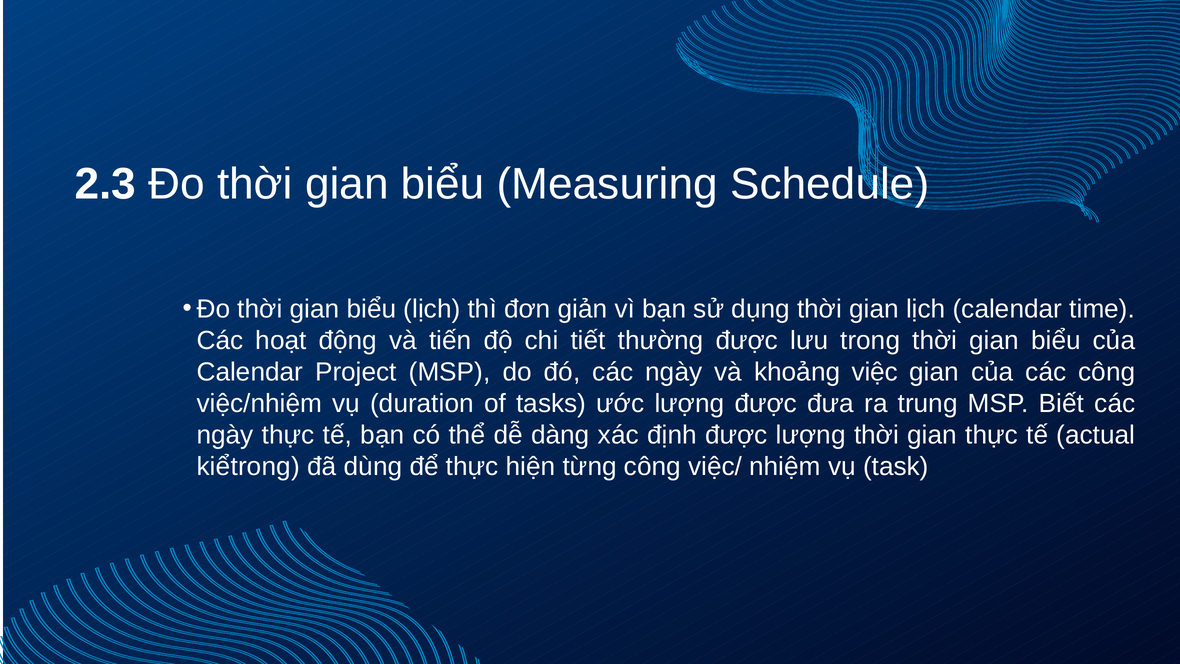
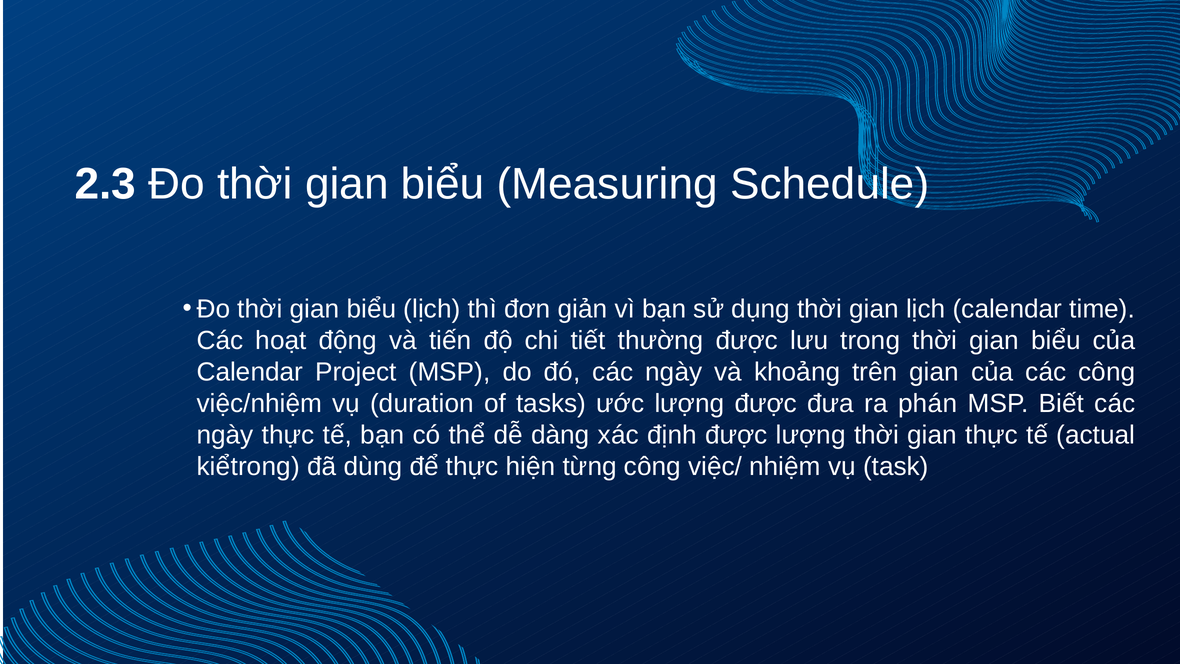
việc: việc -> trên
trung: trung -> phán
